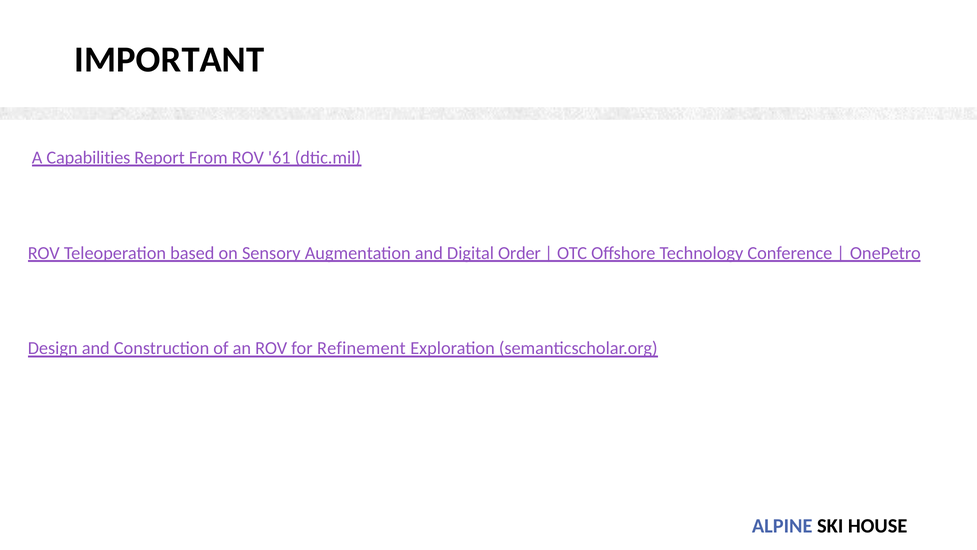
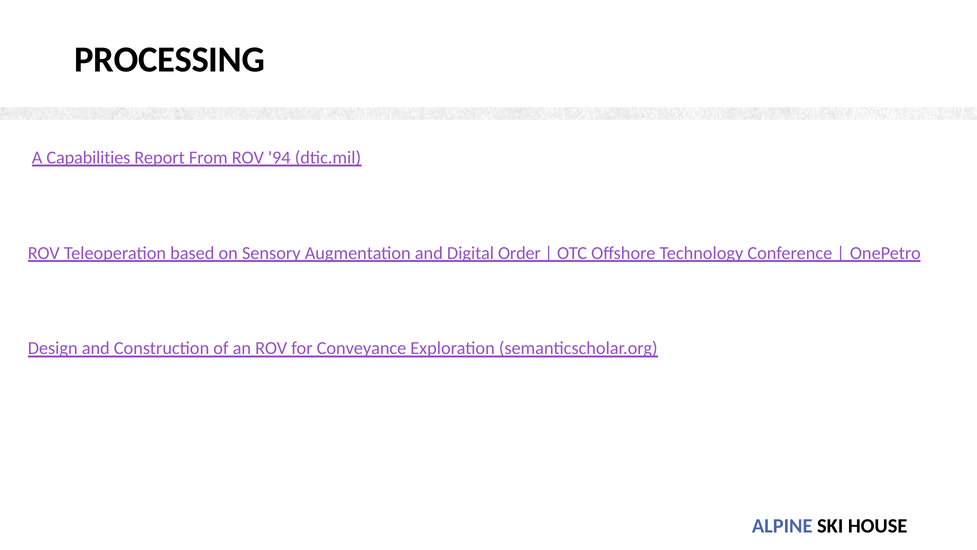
IMPORTANT: IMPORTANT -> PROCESSING
61: 61 -> 94
Refinement: Refinement -> Conveyance
